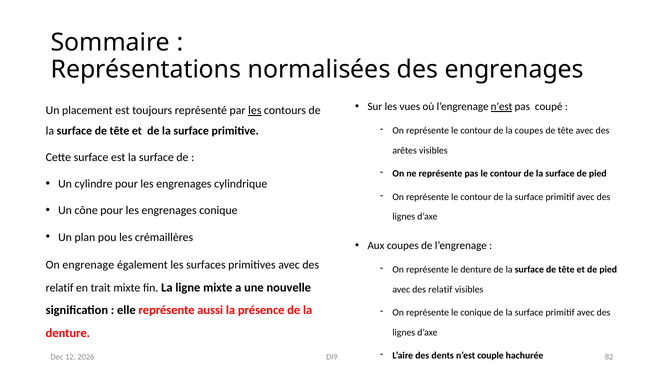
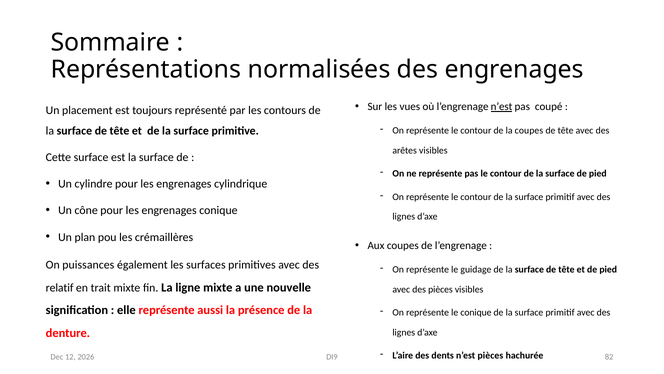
les at (255, 110) underline: present -> none
engrenage: engrenage -> puissances
le denture: denture -> guidage
relatif at (440, 289): relatif -> pièces
n’est couple: couple -> pièces
